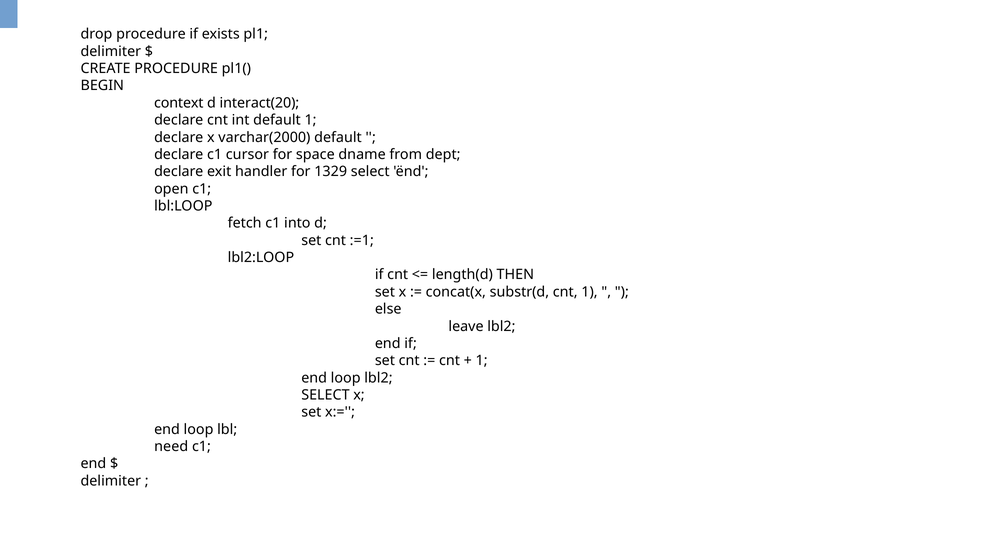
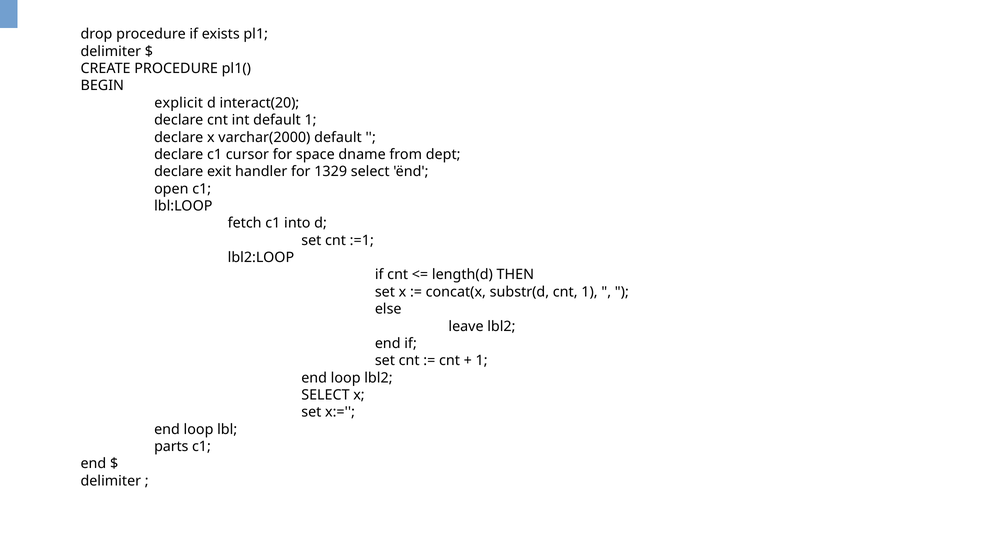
context: context -> explicit
need: need -> parts
